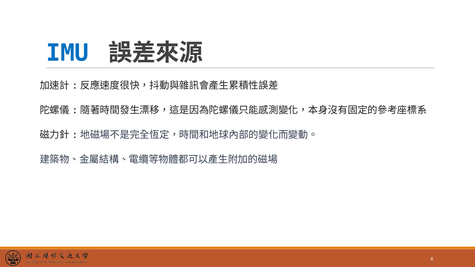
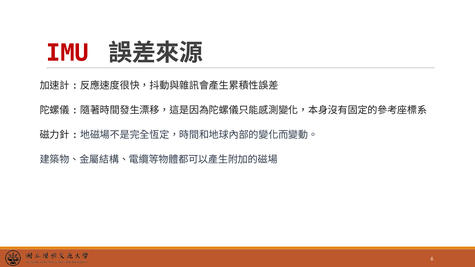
IMU colour: blue -> red
